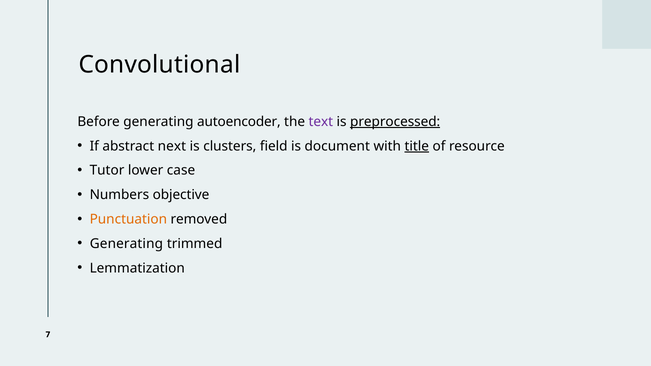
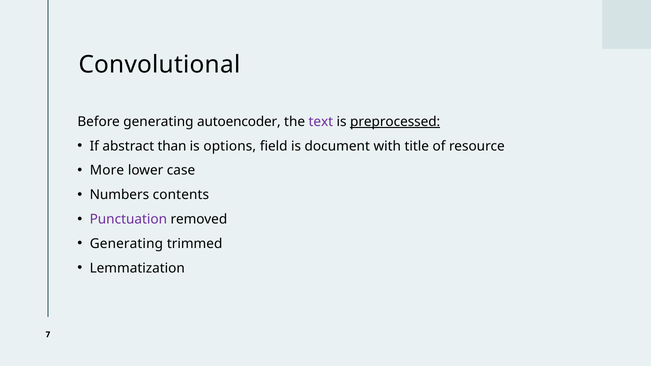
next: next -> than
clusters: clusters -> options
title underline: present -> none
Tutor: Tutor -> More
objective: objective -> contents
Punctuation colour: orange -> purple
